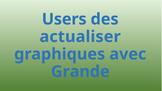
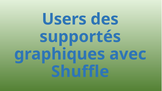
actualiser: actualiser -> supportés
Grande: Grande -> Shuffle
